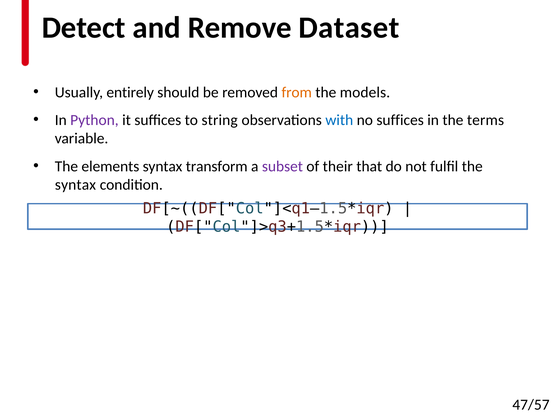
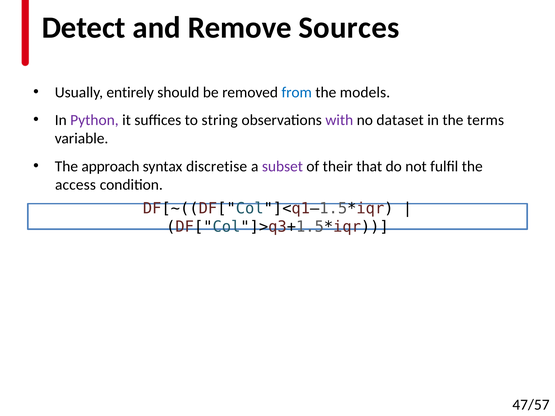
Dataset: Dataset -> Sources
from colour: orange -> blue
with colour: blue -> purple
no suffices: suffices -> dataset
elements: elements -> approach
transform: transform -> discretise
syntax at (75, 185): syntax -> access
